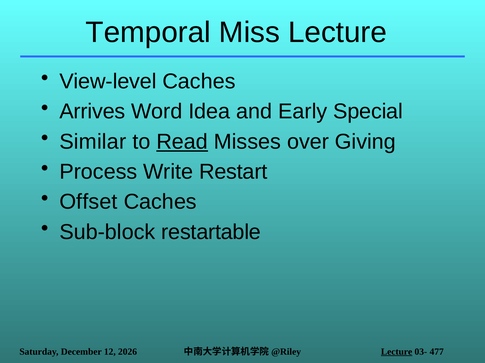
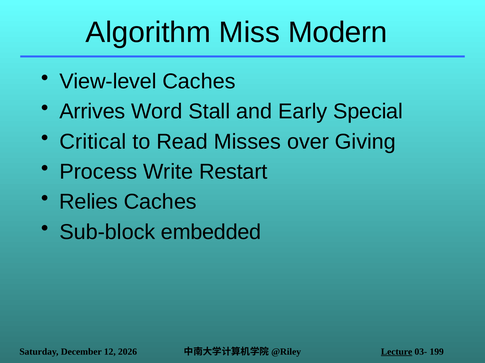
Temporal: Temporal -> Algorithm
Miss Lecture: Lecture -> Modern
Idea: Idea -> Stall
Similar: Similar -> Critical
Read underline: present -> none
Offset: Offset -> Relies
restartable: restartable -> embedded
477: 477 -> 199
